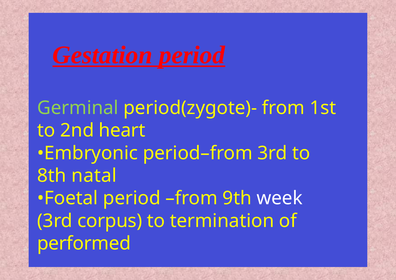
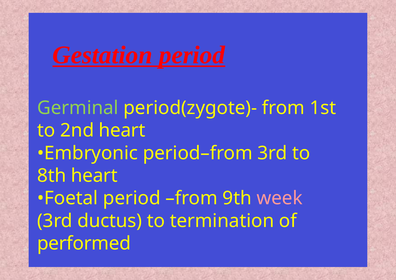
8th natal: natal -> heart
week colour: white -> pink
corpus: corpus -> ductus
